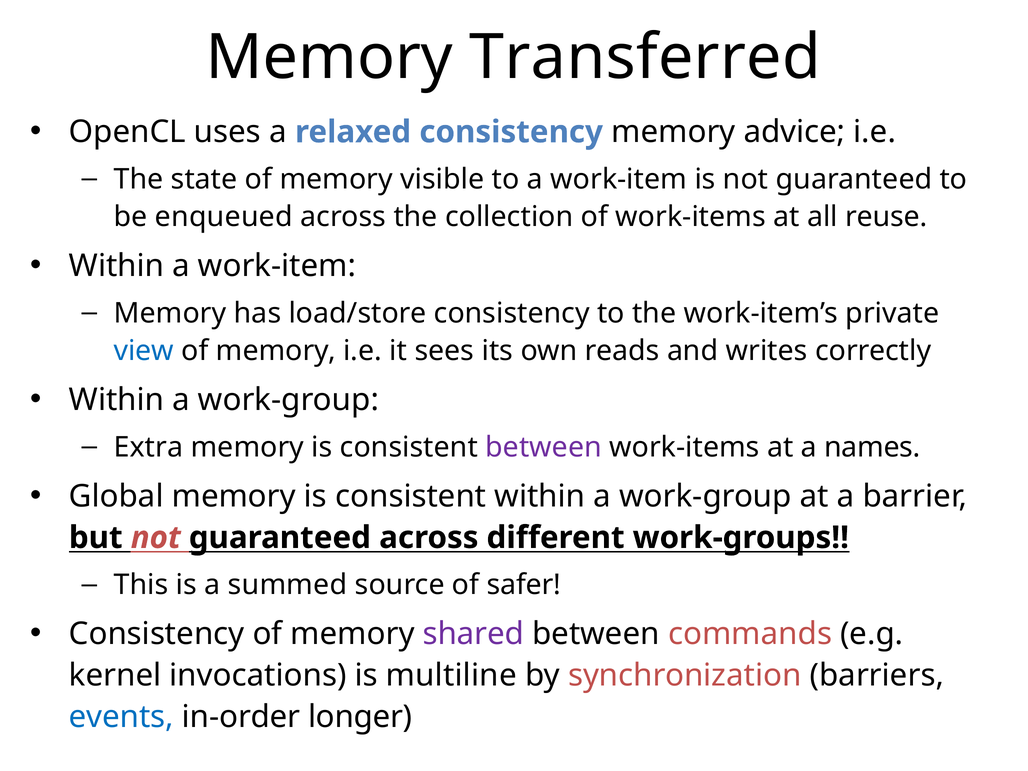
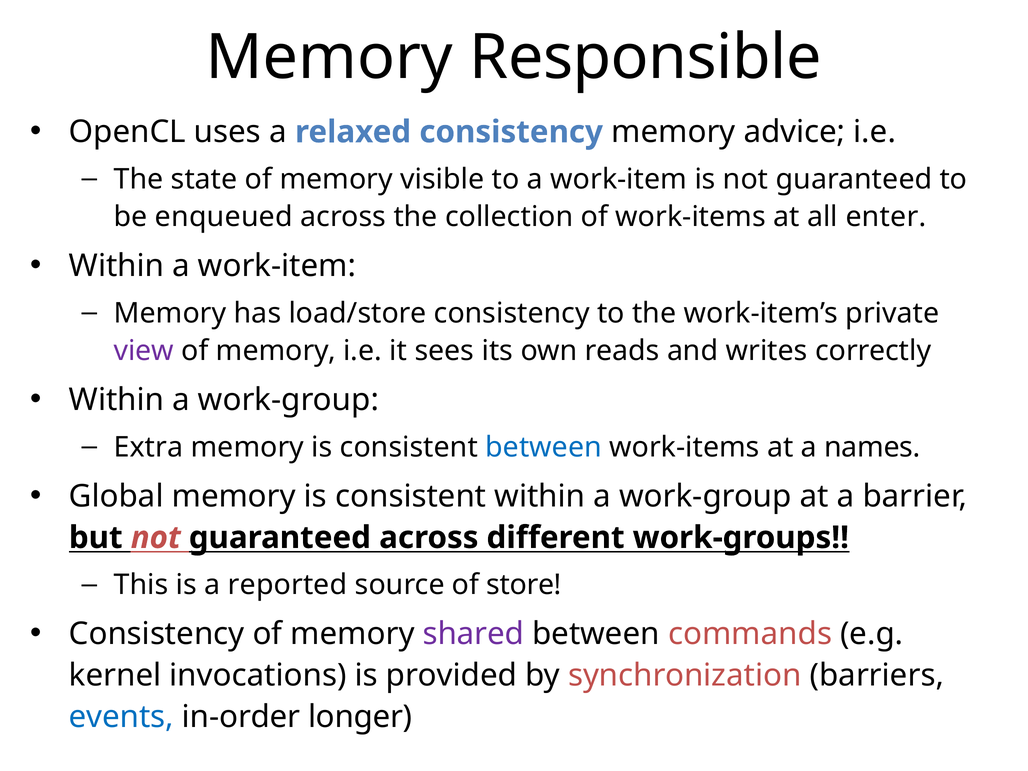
Transferred: Transferred -> Responsible
reuse: reuse -> enter
view colour: blue -> purple
between at (544, 447) colour: purple -> blue
summed: summed -> reported
safer: safer -> store
multiline: multiline -> provided
